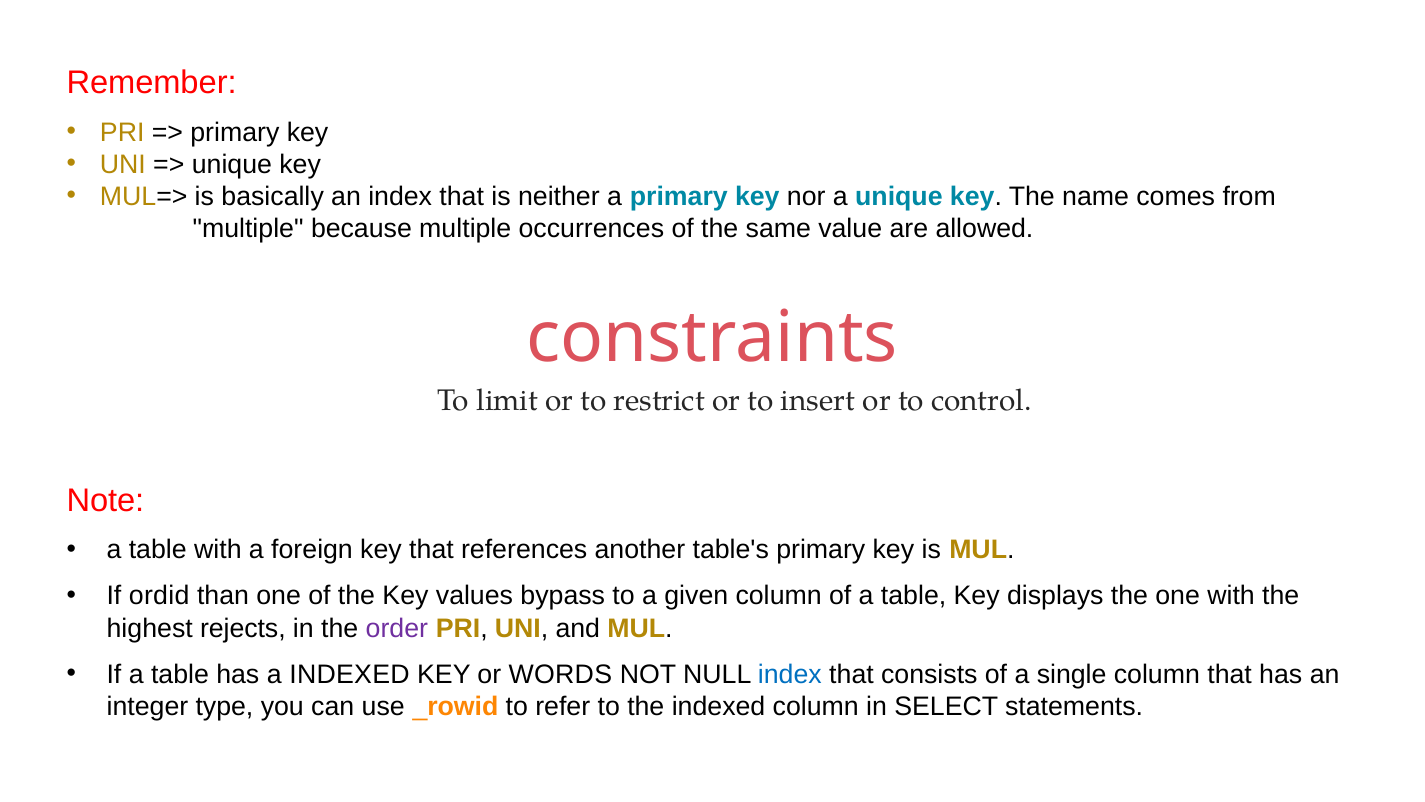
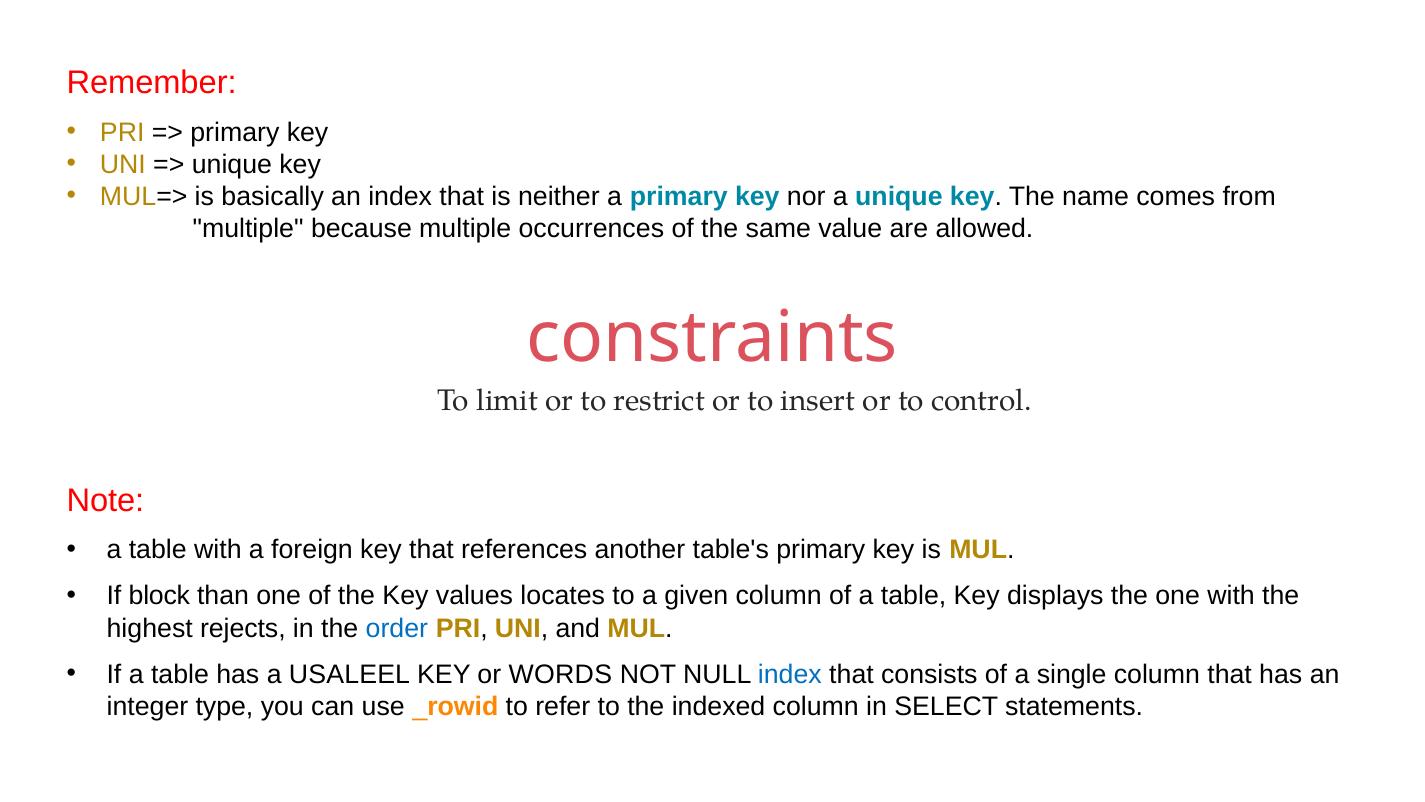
ordid: ordid -> block
bypass: bypass -> locates
order colour: purple -> blue
a INDEXED: INDEXED -> USALEEL
